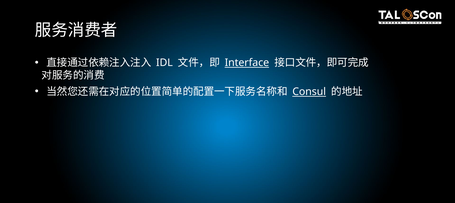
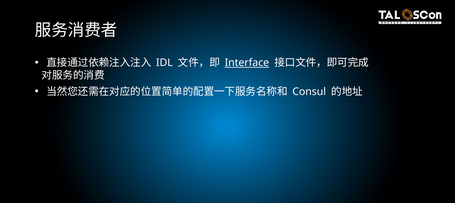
Consul underline: present -> none
